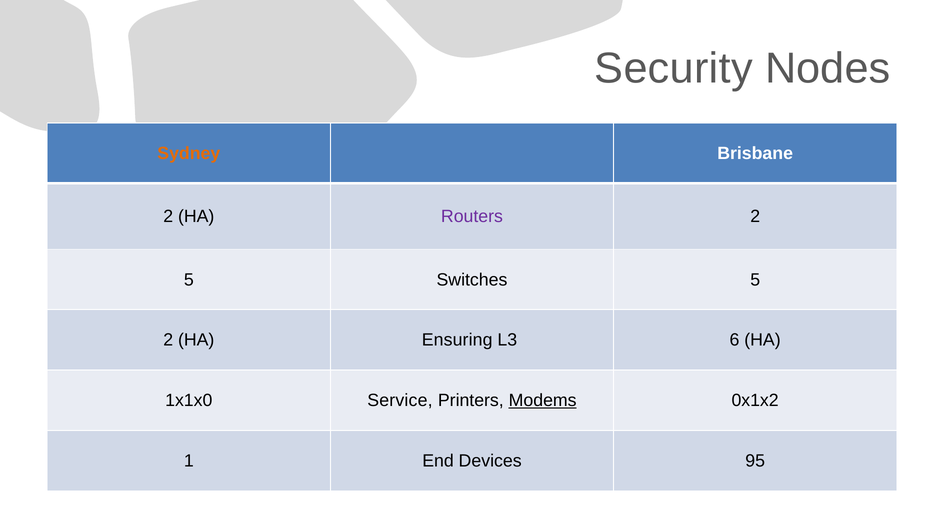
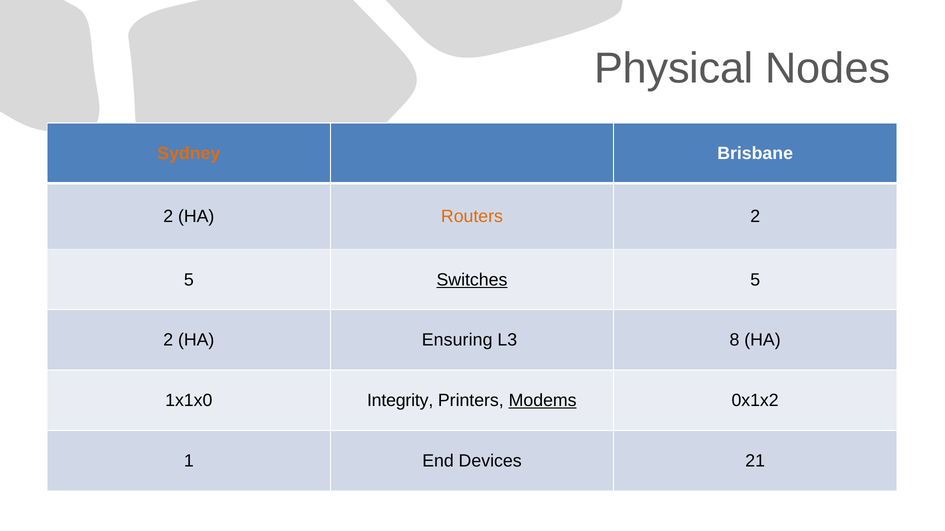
Security: Security -> Physical
Routers colour: purple -> orange
Switches underline: none -> present
6: 6 -> 8
Service: Service -> Integrity
95: 95 -> 21
